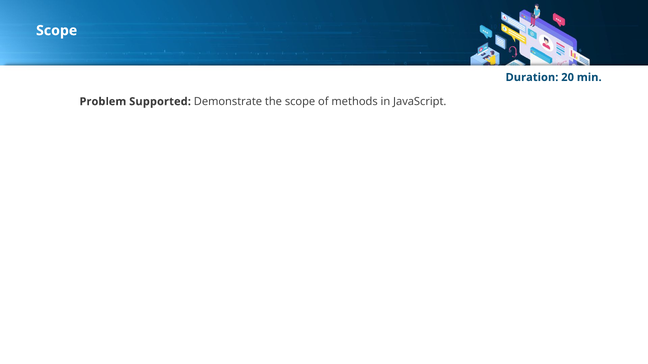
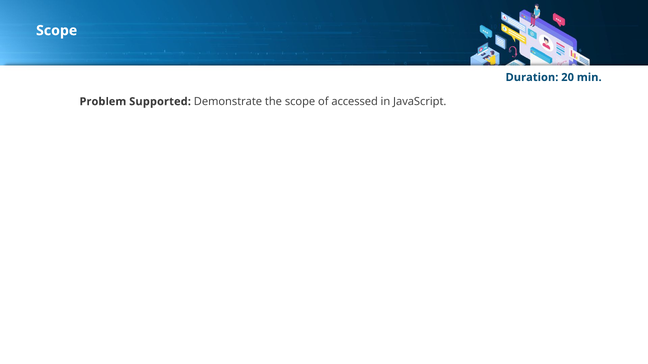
methods: methods -> accessed
